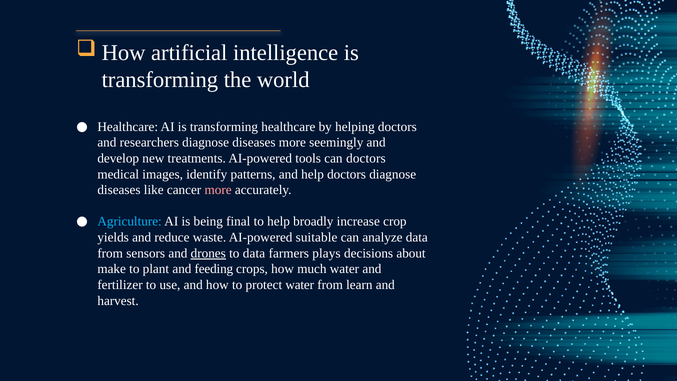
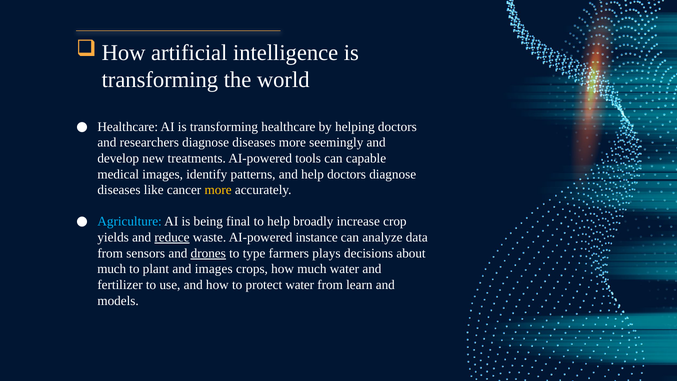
can doctors: doctors -> capable
more at (218, 190) colour: pink -> yellow
reduce underline: none -> present
suitable: suitable -> instance
to data: data -> type
make at (112, 269): make -> much
and feeding: feeding -> images
harvest: harvest -> models
